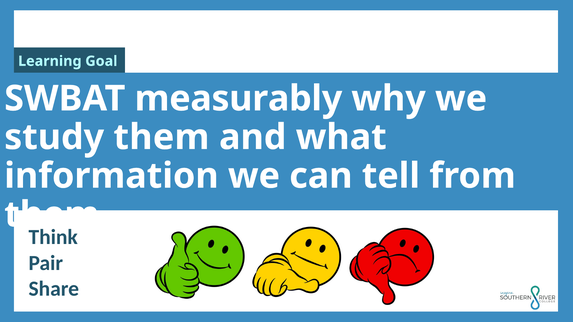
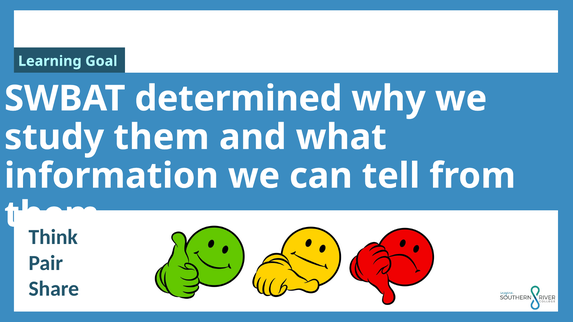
measurably: measurably -> determined
